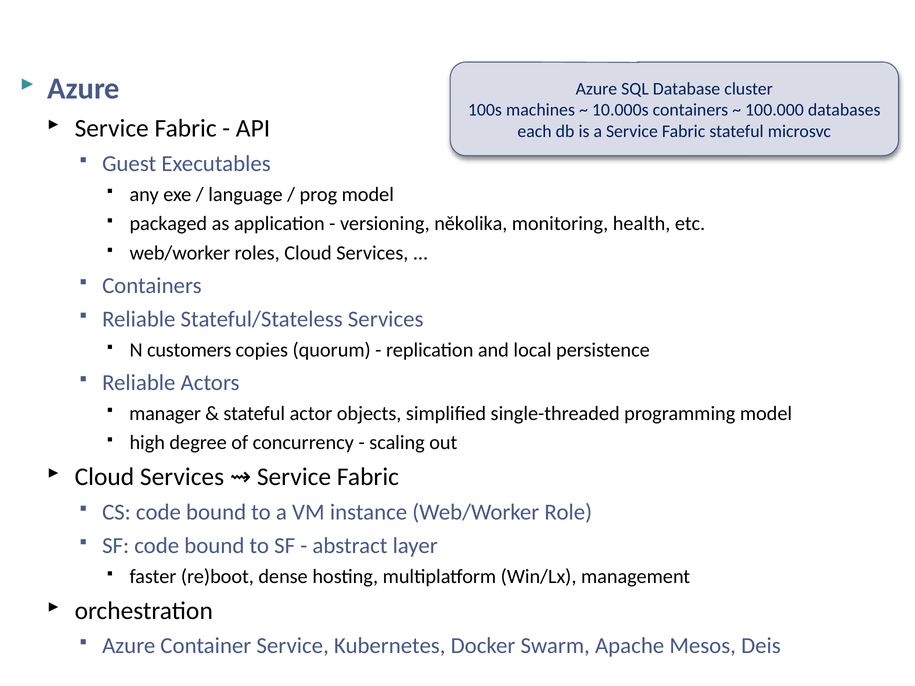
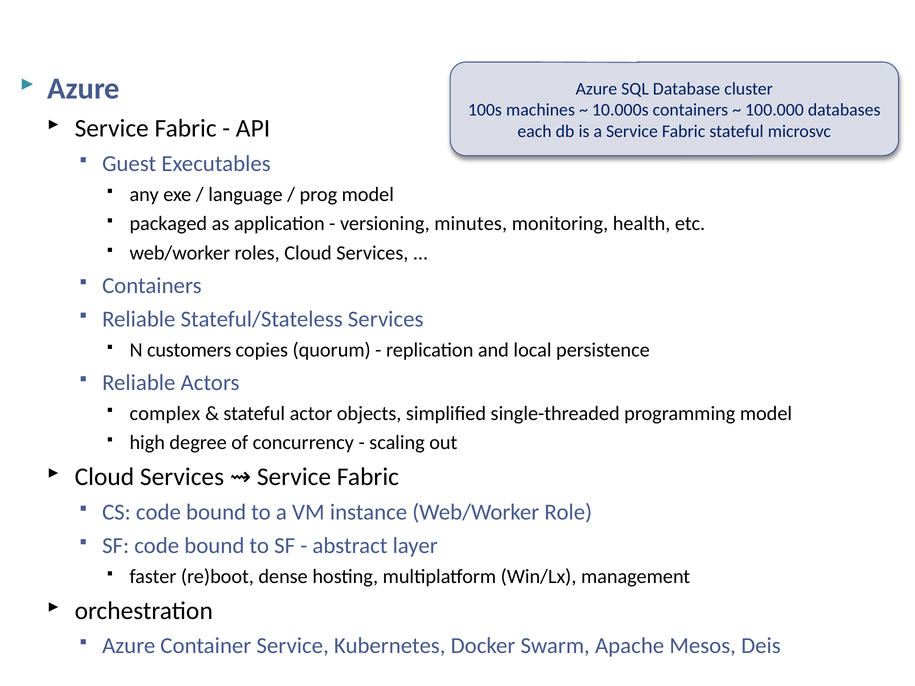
několika: několika -> minutes
manager: manager -> complex
